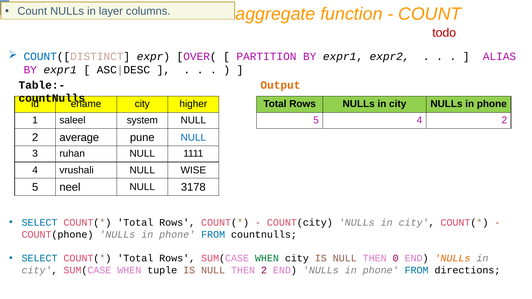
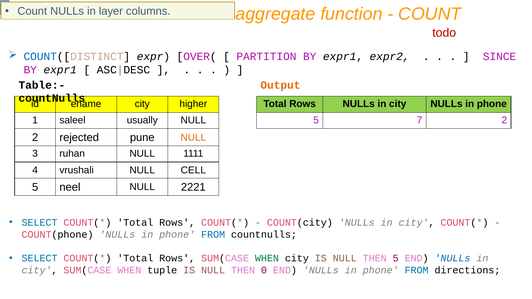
ALIAS: ALIAS -> SINCE
system: system -> usually
5 4: 4 -> 7
average: average -> rejected
NULL at (193, 138) colour: blue -> orange
WISE: WISE -> CELL
3178: 3178 -> 2221
THEN 0: 0 -> 5
NULLs at (452, 259) colour: orange -> blue
THEN 2: 2 -> 0
